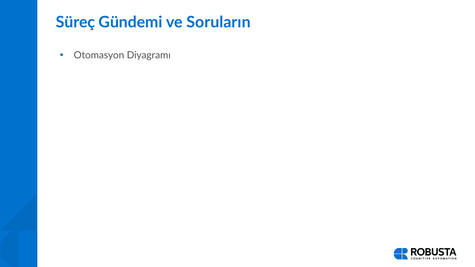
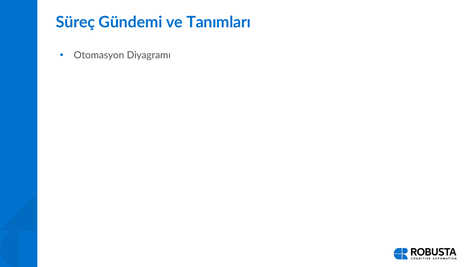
Soruların: Soruların -> Tanımları
